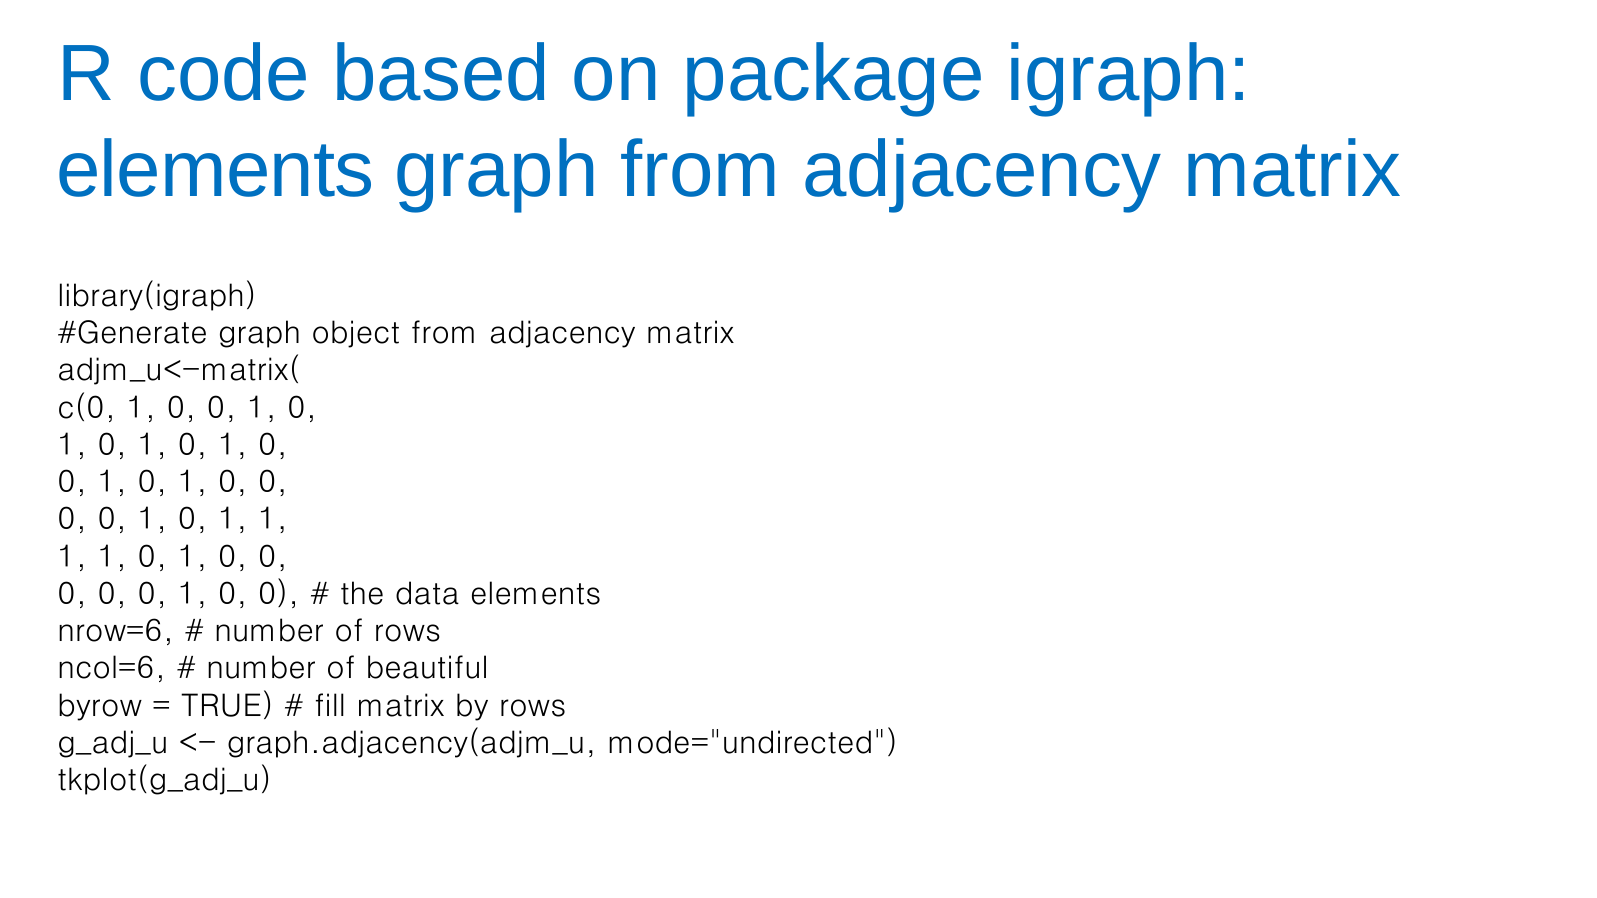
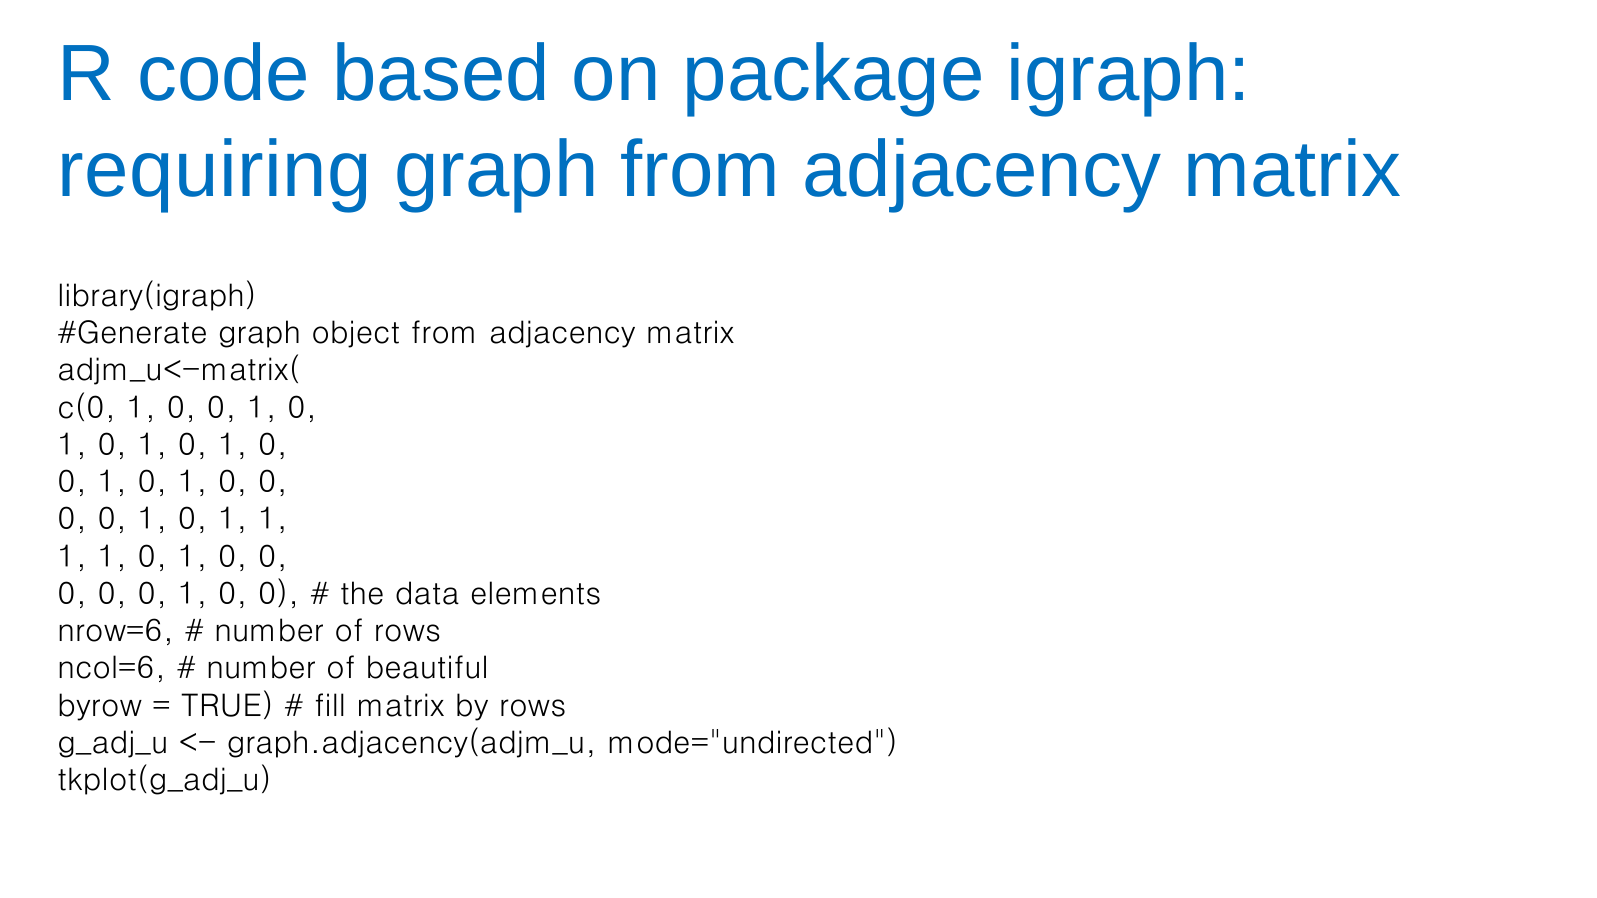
elements at (215, 170): elements -> requiring
